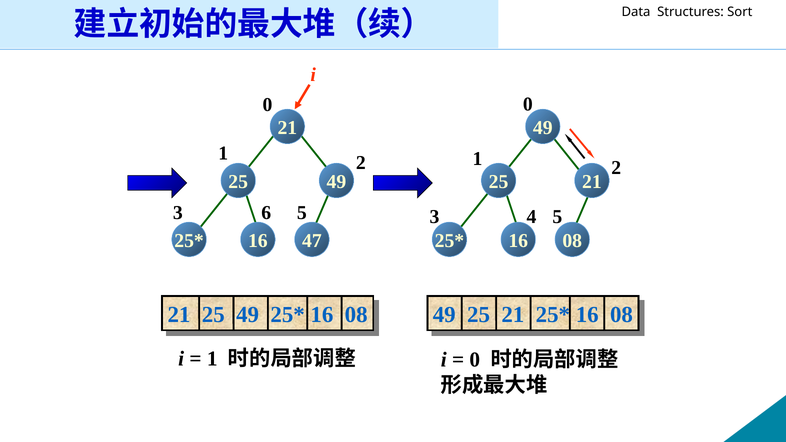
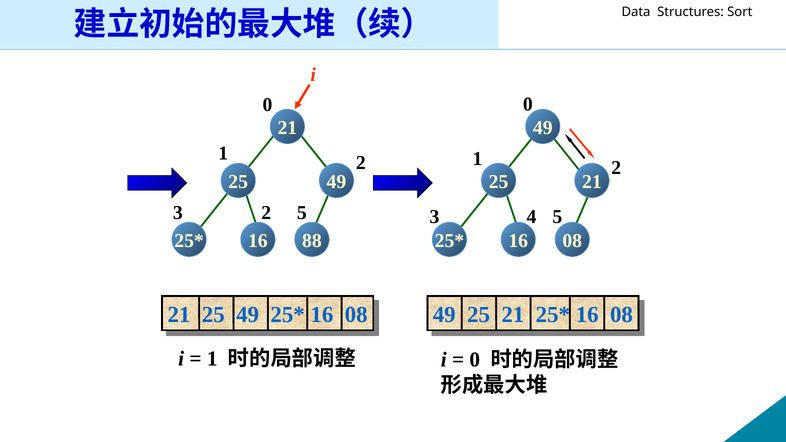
6 at (266, 213): 6 -> 2
47: 47 -> 88
